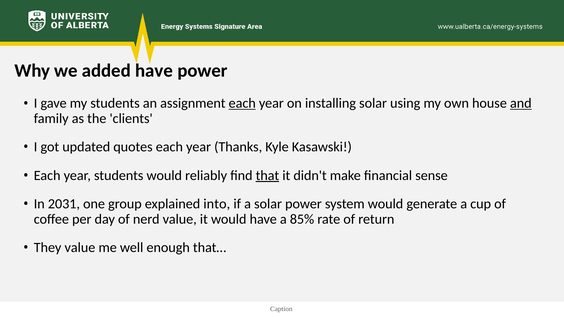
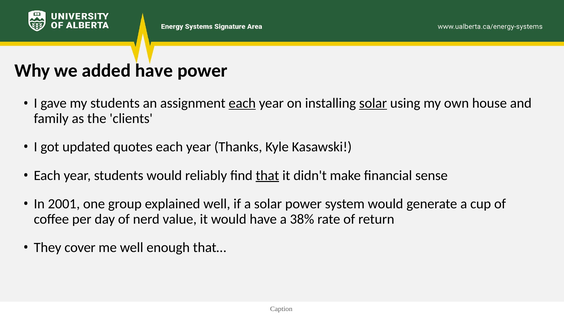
solar at (373, 103) underline: none -> present
and underline: present -> none
2031: 2031 -> 2001
explained into: into -> well
85%: 85% -> 38%
They value: value -> cover
